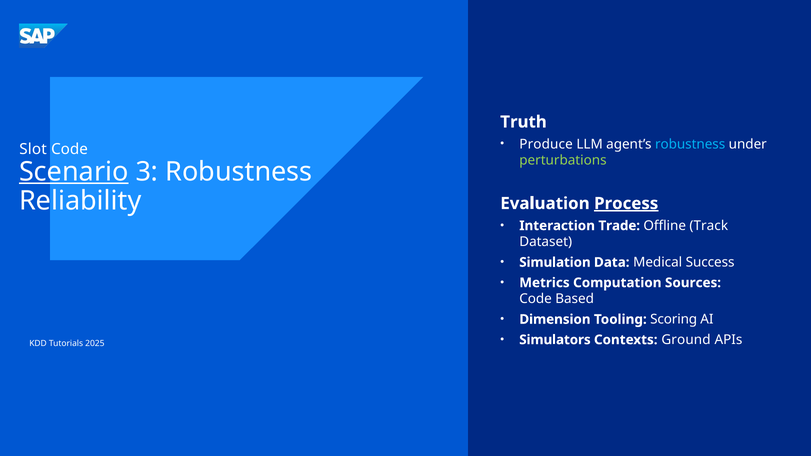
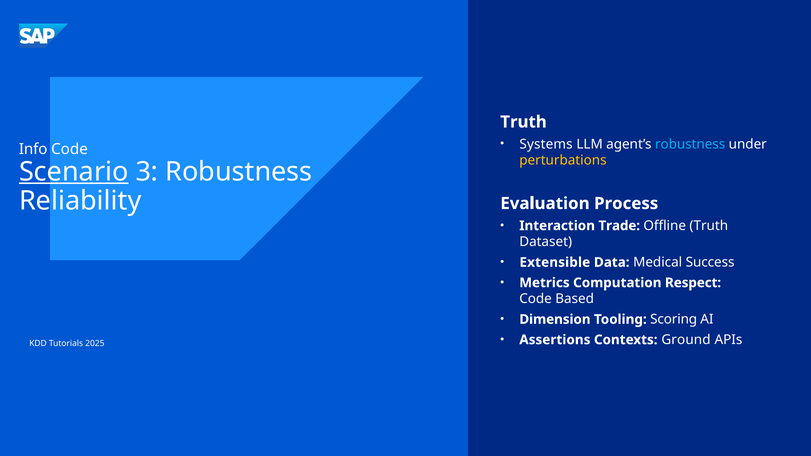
Produce: Produce -> Systems
Slot: Slot -> Info
perturbations colour: light green -> yellow
Process underline: present -> none
Offline Track: Track -> Truth
Simulation: Simulation -> Extensible
Sources: Sources -> Respect
Simulators: Simulators -> Assertions
